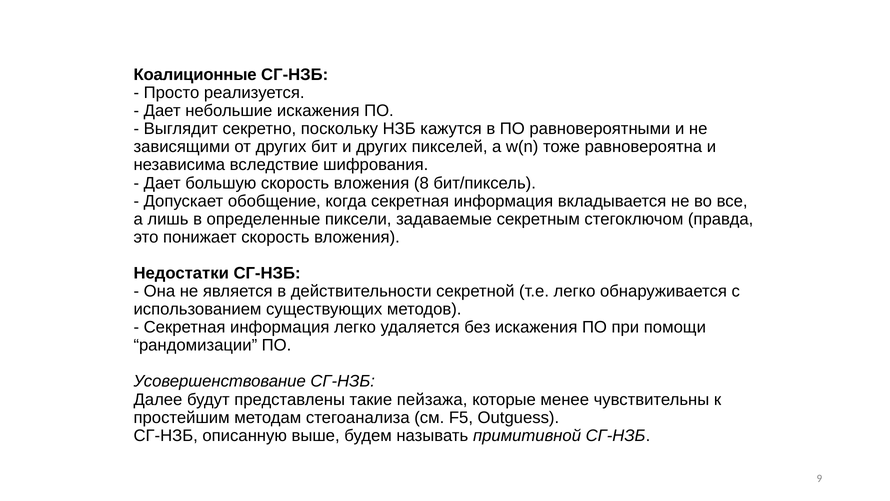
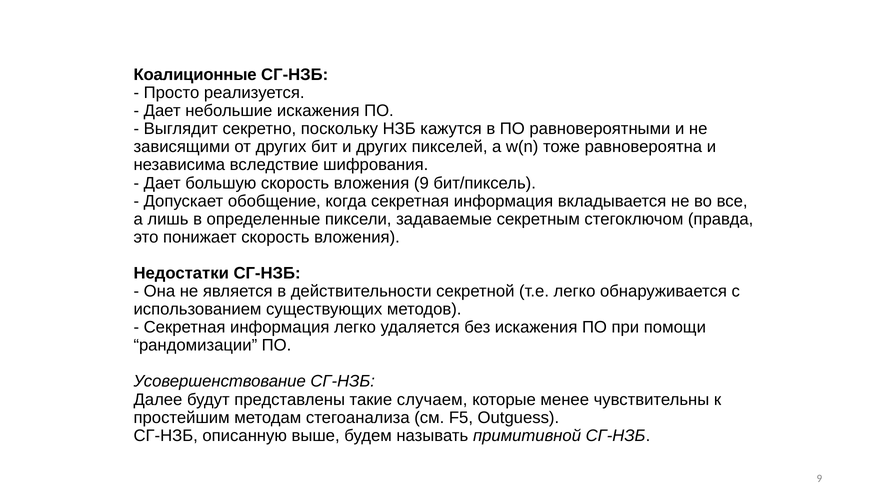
вложения 8: 8 -> 9
пейзажа: пейзажа -> случаем
